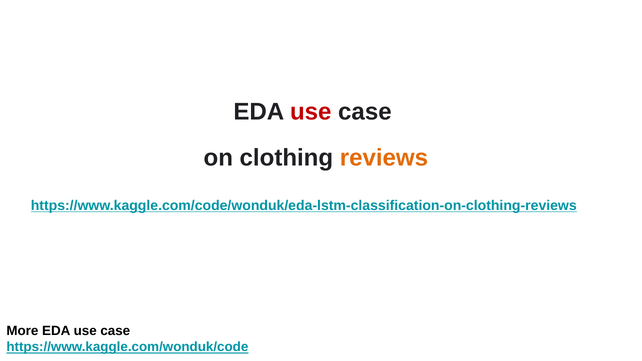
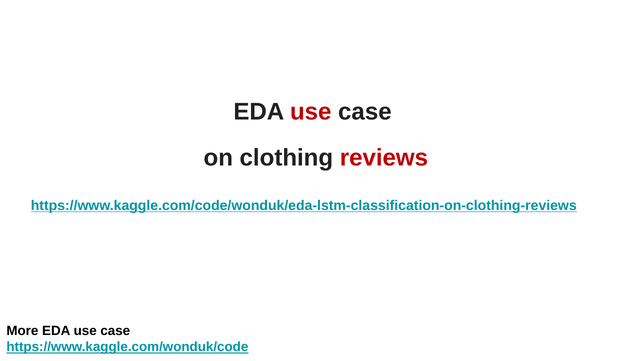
reviews colour: orange -> red
